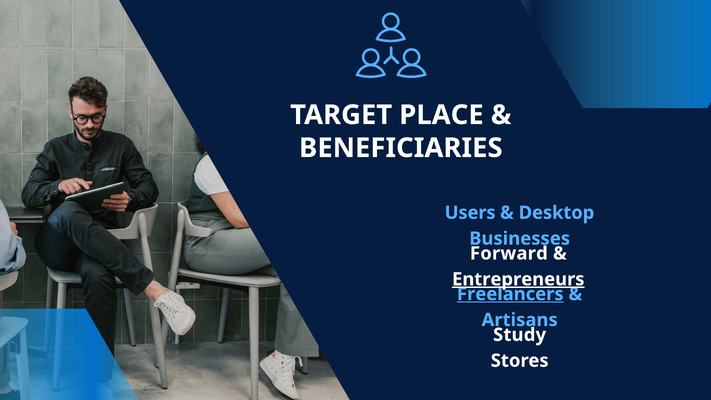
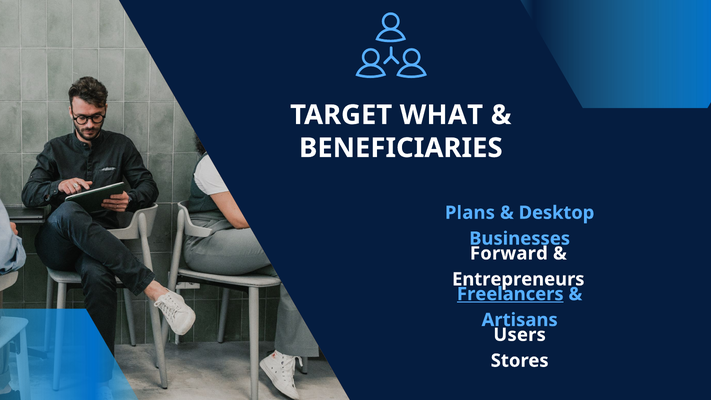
PLACE: PLACE -> WHAT
Users: Users -> Plans
Entrepreneurs underline: present -> none
Study: Study -> Users
